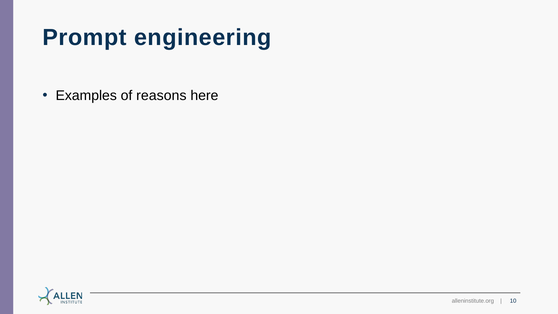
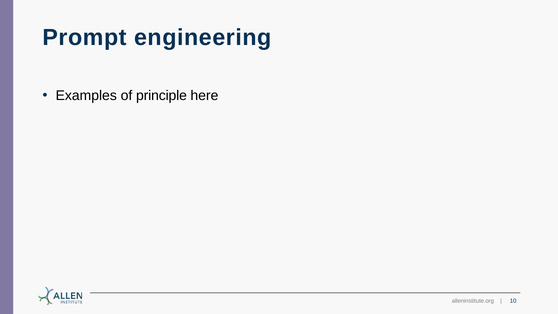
reasons: reasons -> principle
